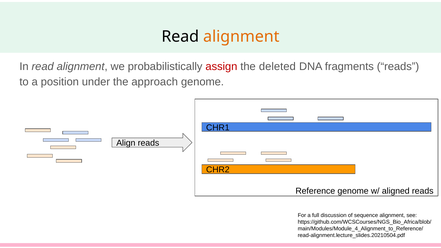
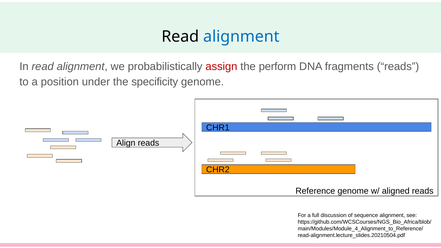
alignment at (241, 37) colour: orange -> blue
deleted: deleted -> perform
approach: approach -> specificity
